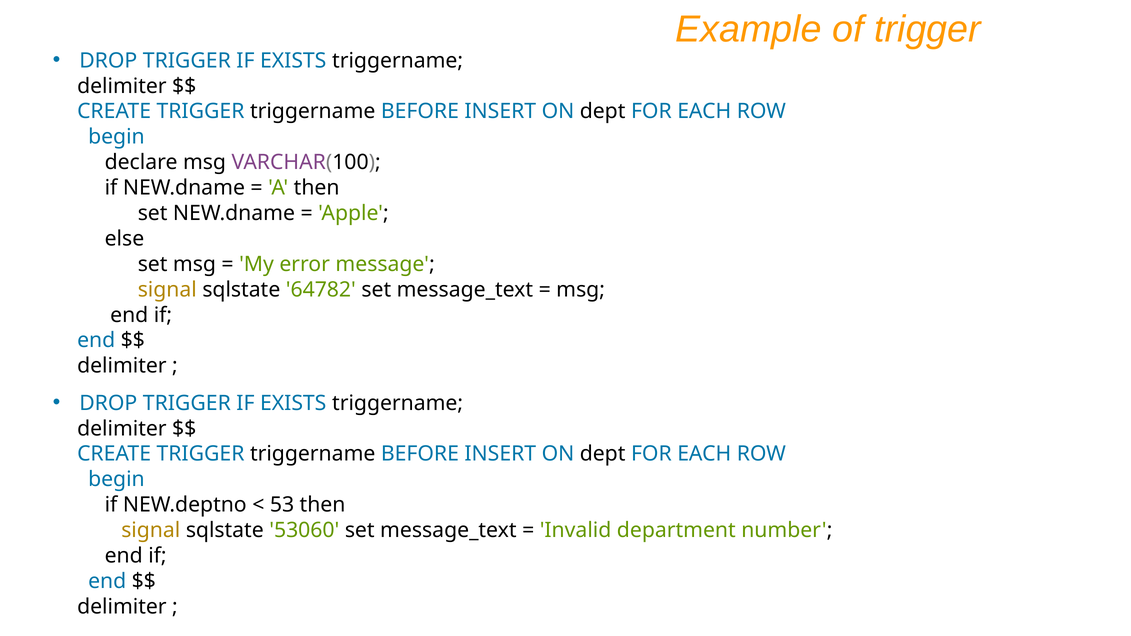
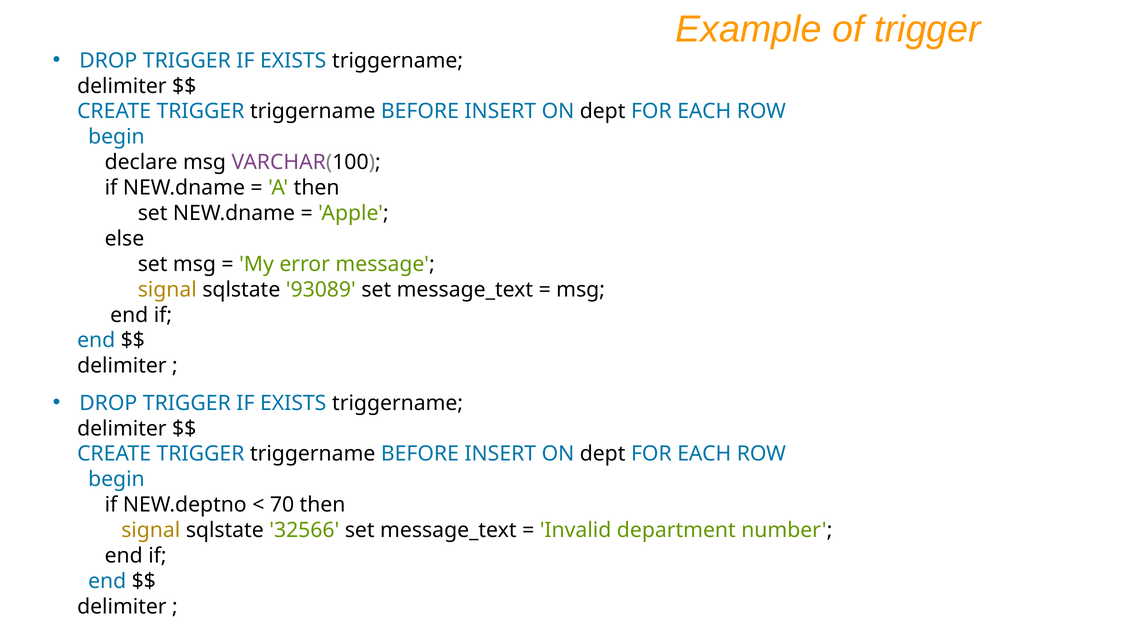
64782: 64782 -> 93089
53: 53 -> 70
53060: 53060 -> 32566
